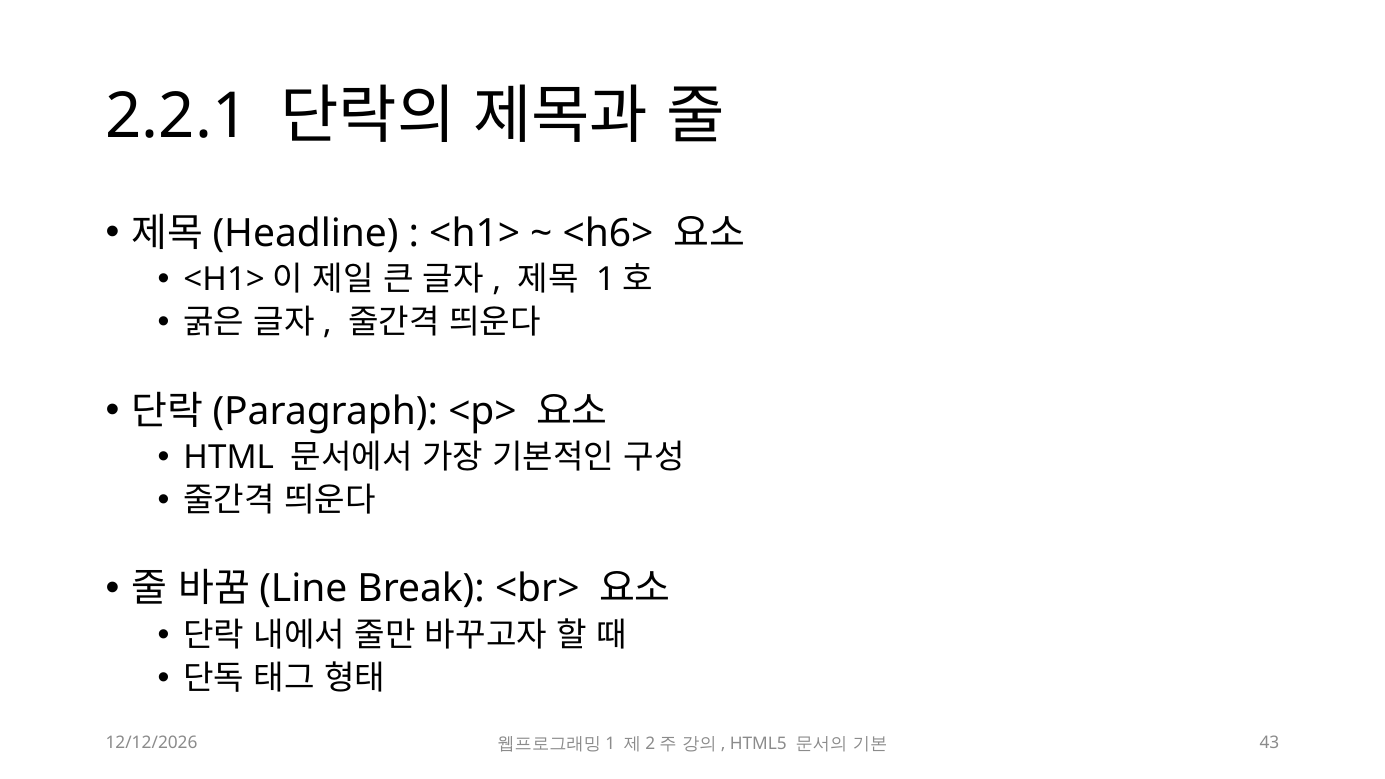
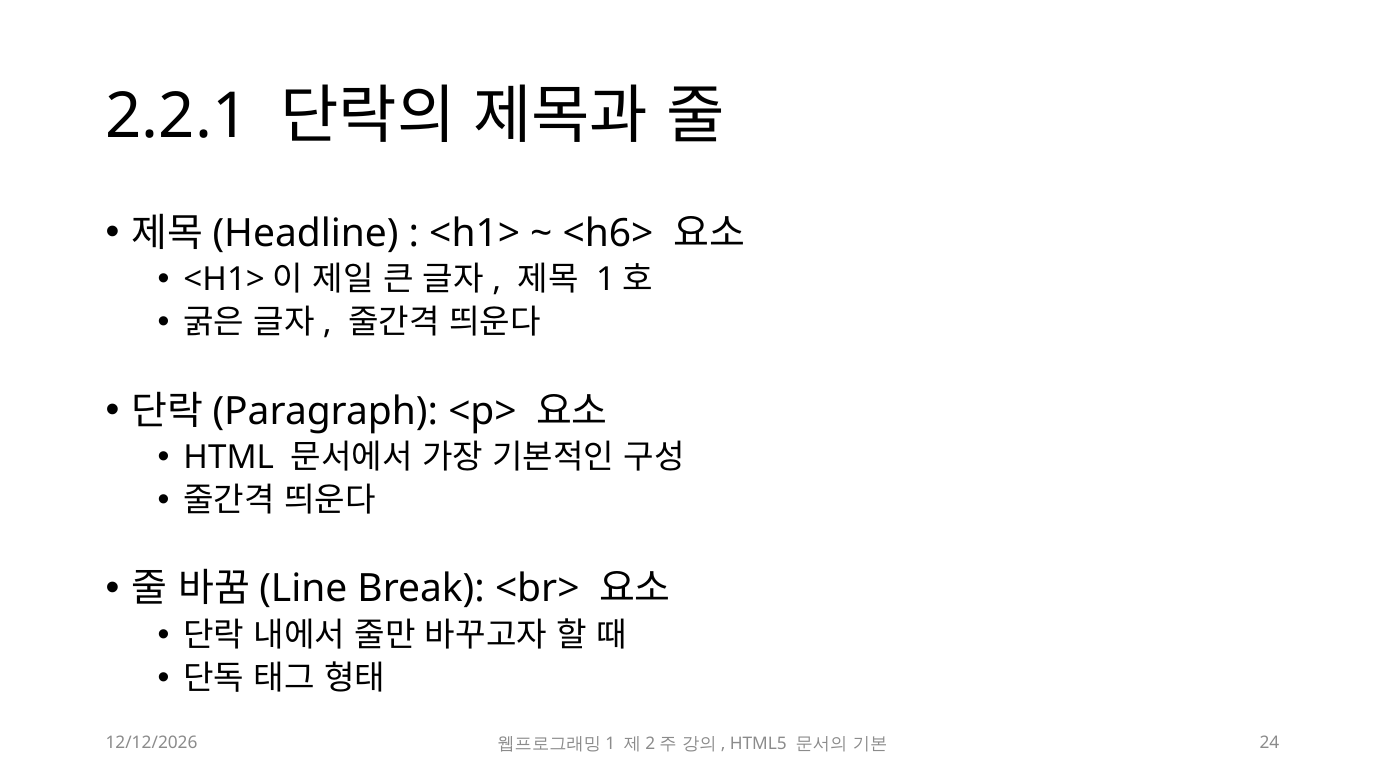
43: 43 -> 24
